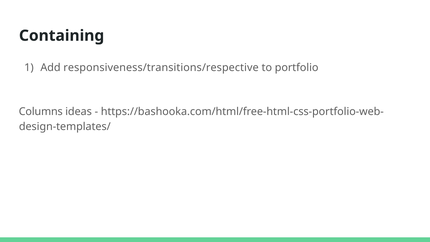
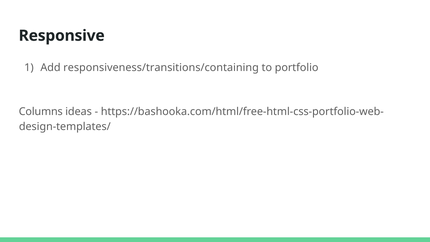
Containing: Containing -> Responsive
responsiveness/transitions/respective: responsiveness/transitions/respective -> responsiveness/transitions/containing
